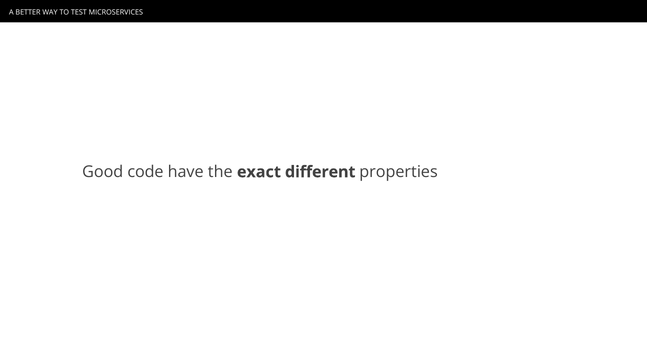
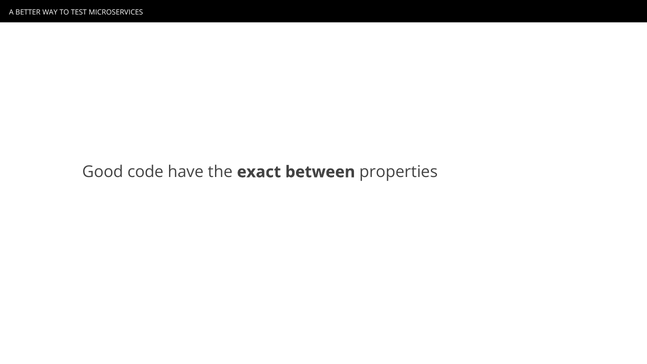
different: different -> between
